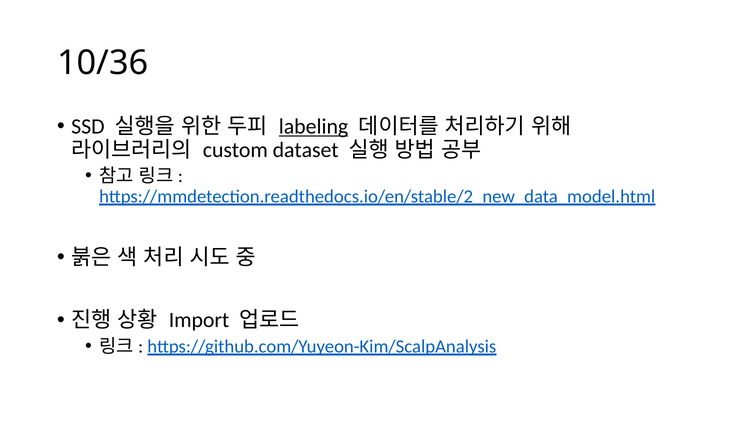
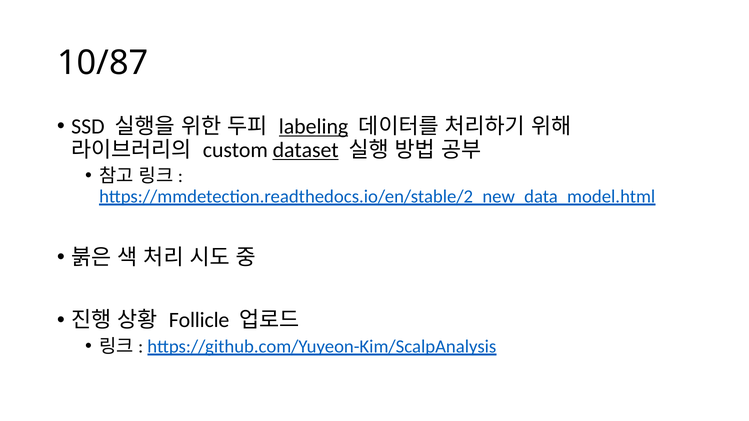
10/36: 10/36 -> 10/87
dataset underline: none -> present
Import: Import -> Follicle
